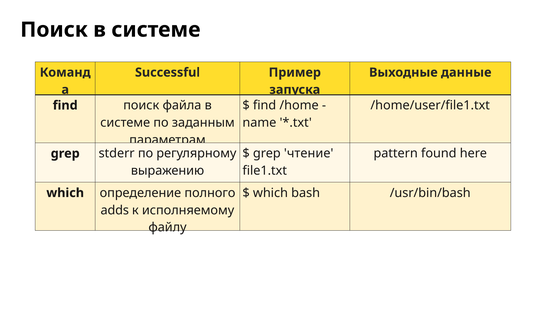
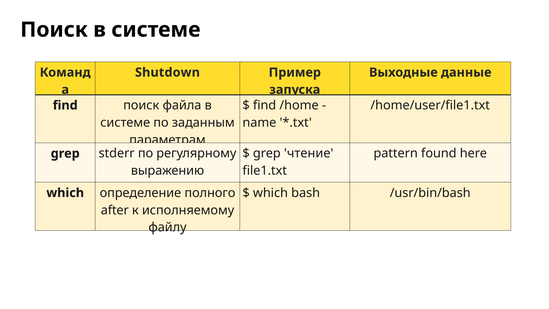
Successful: Successful -> Shutdown
adds: adds -> after
